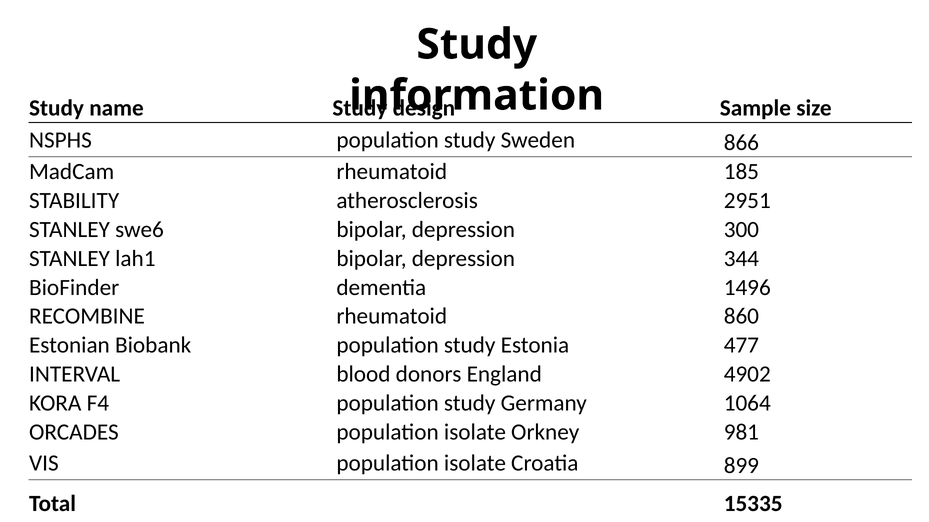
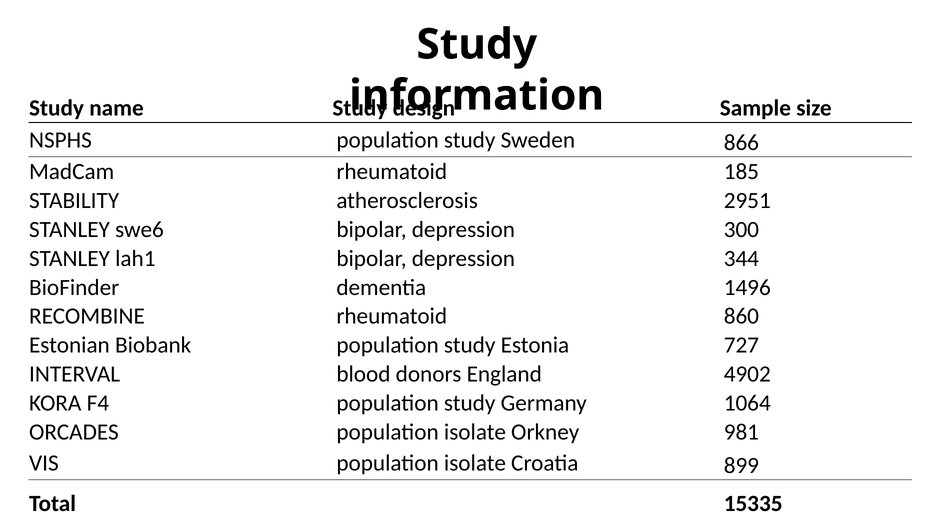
477: 477 -> 727
